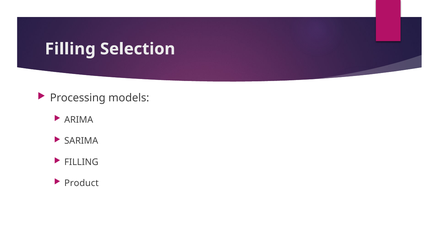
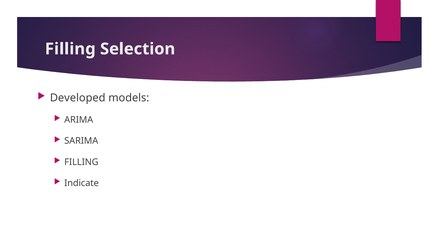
Processing: Processing -> Developed
Product: Product -> Indicate
